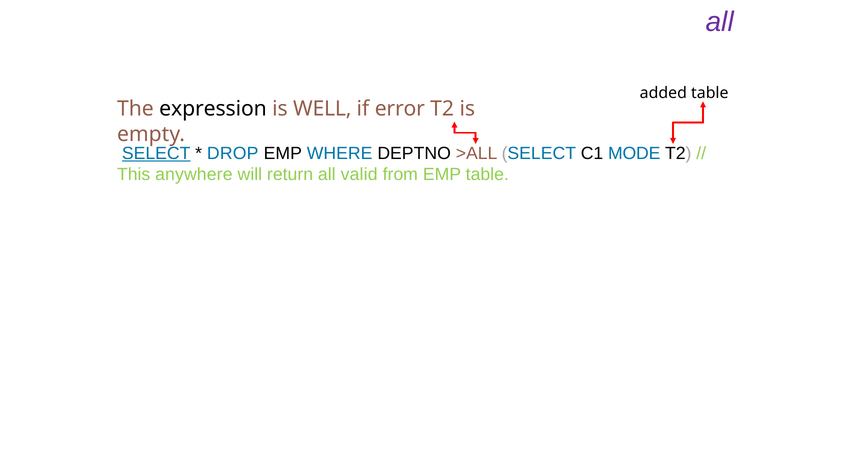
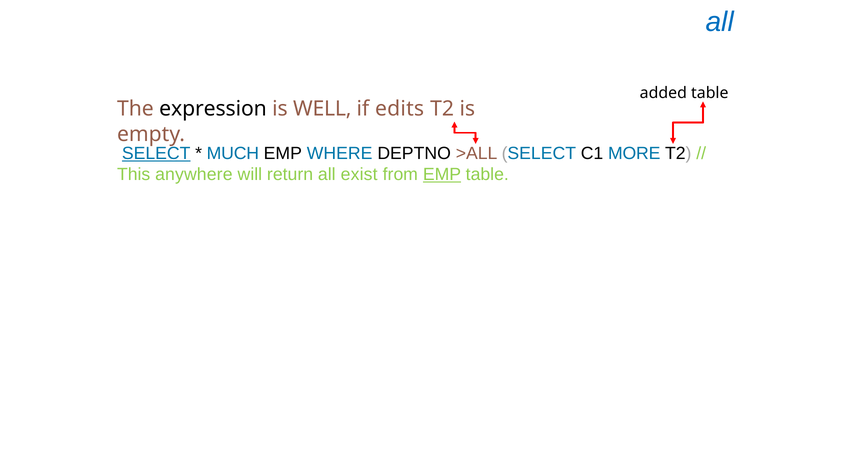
all at (720, 22) colour: purple -> blue
error: error -> edits
DROP: DROP -> MUCH
MODE: MODE -> MORE
valid: valid -> exist
EMP at (442, 174) underline: none -> present
